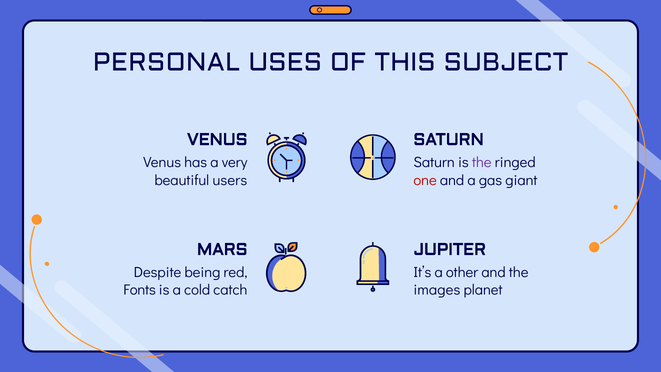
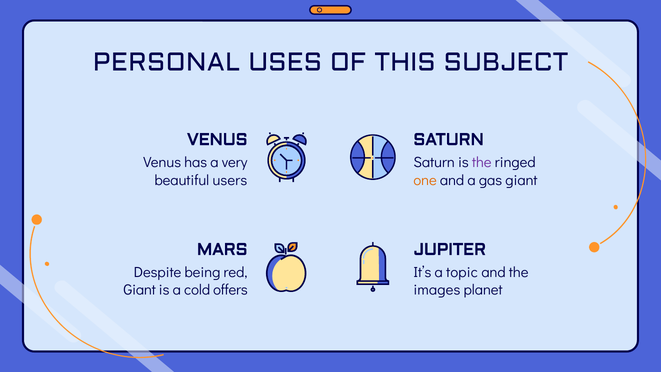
one colour: red -> orange
other: other -> topic
Fonts at (140, 290): Fonts -> Giant
catch: catch -> offers
